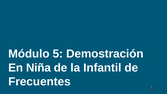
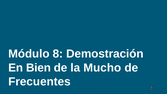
5: 5 -> 8
Niña: Niña -> Bien
Infantil: Infantil -> Mucho
